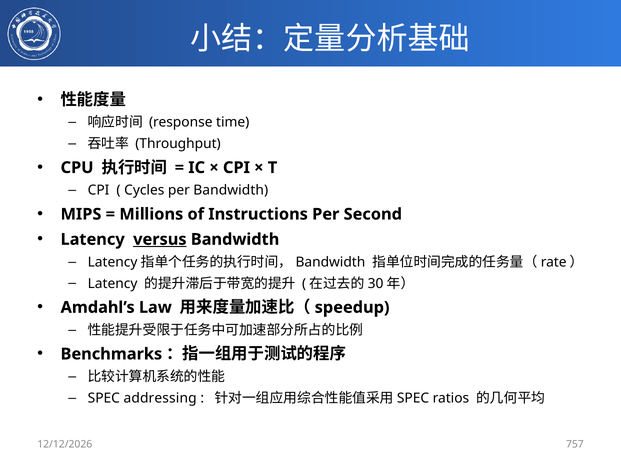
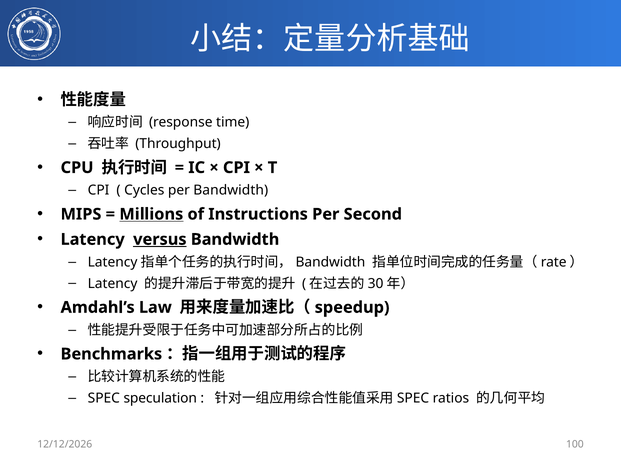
Millions underline: none -> present
addressing: addressing -> speculation
757: 757 -> 100
